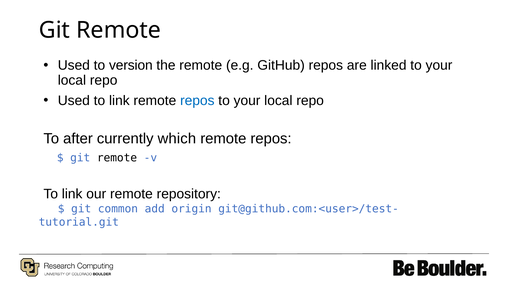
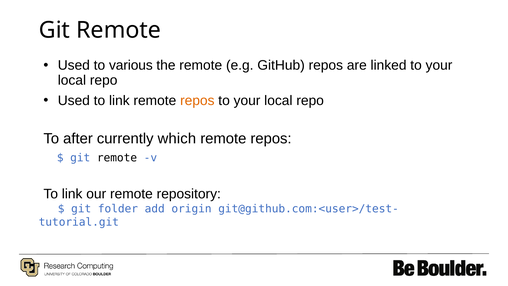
version: version -> various
repos at (197, 100) colour: blue -> orange
common: common -> folder
